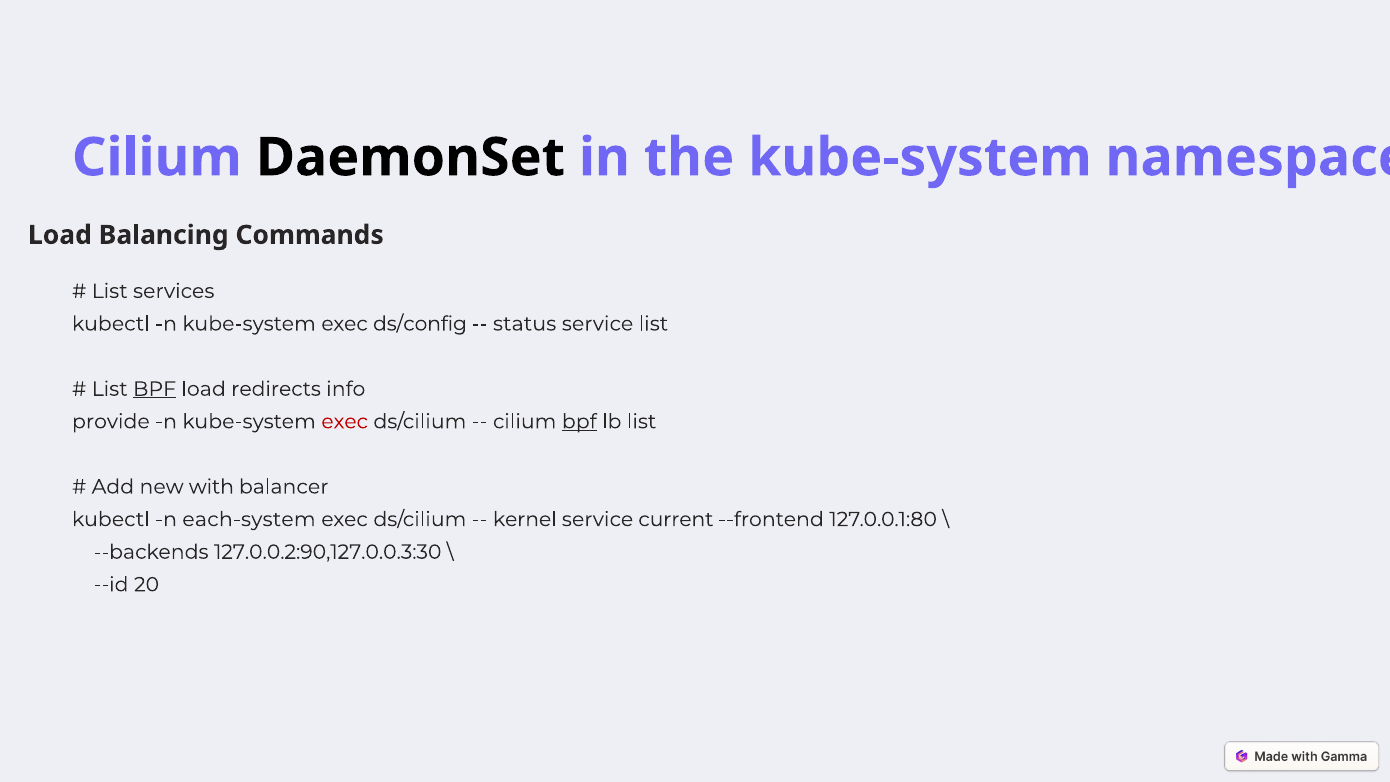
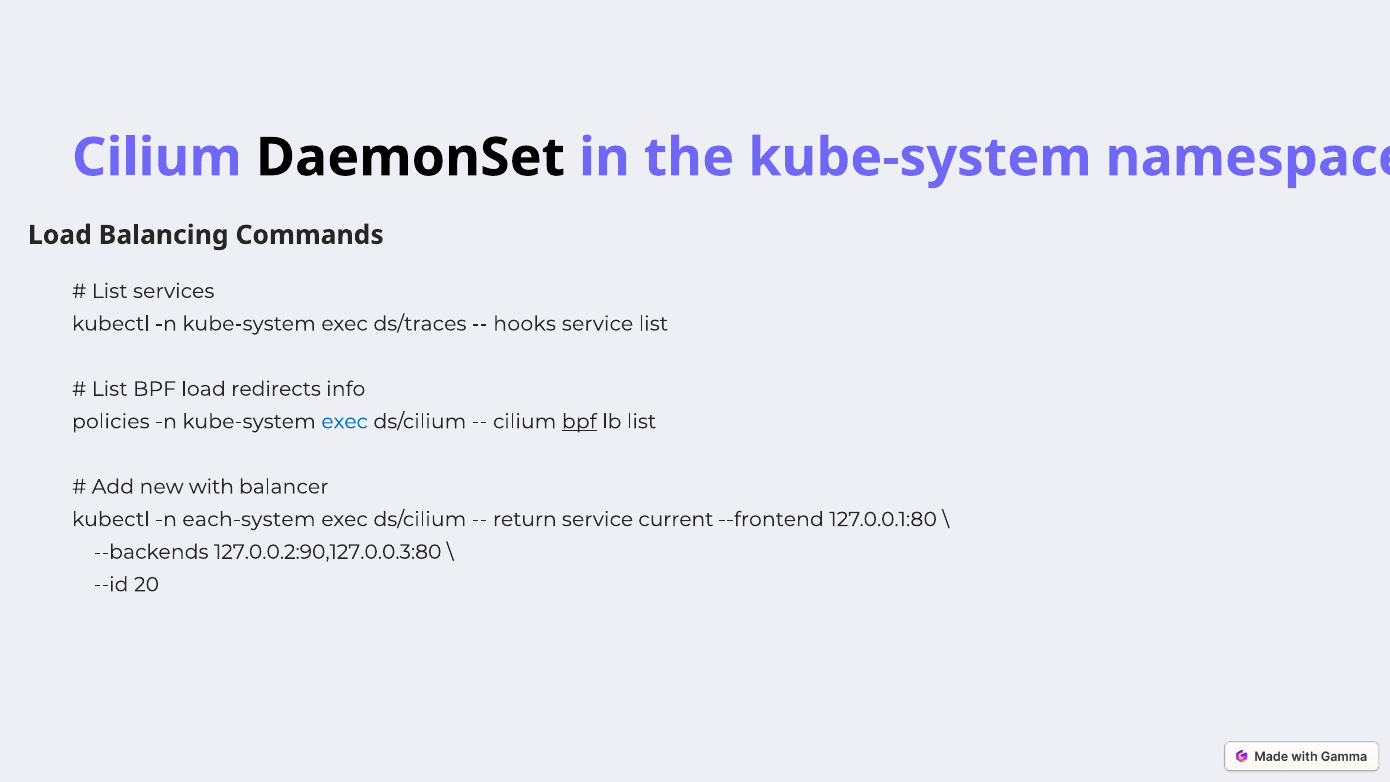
ds/config: ds/config -> ds/traces
status: status -> hooks
BPF at (155, 389) underline: present -> none
provide: provide -> policies
exec at (345, 422) colour: red -> blue
kernel: kernel -> return
127.0.0.2:90,127.0.0.3:30: 127.0.0.2:90,127.0.0.3:30 -> 127.0.0.2:90,127.0.0.3:80
